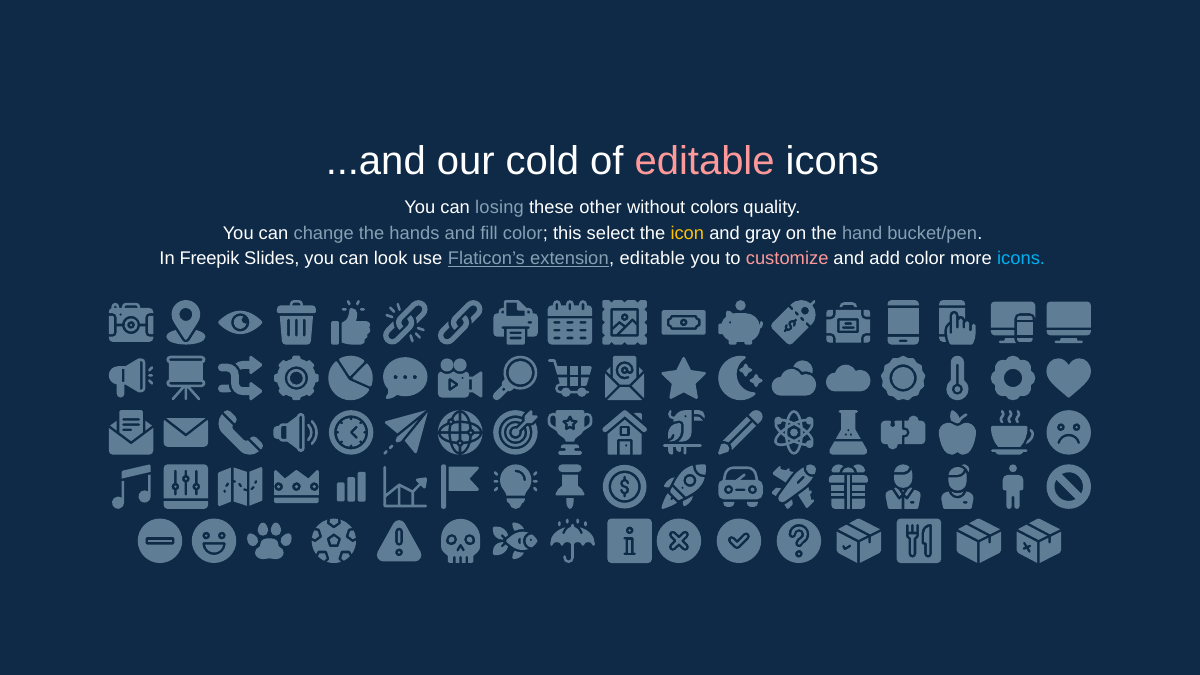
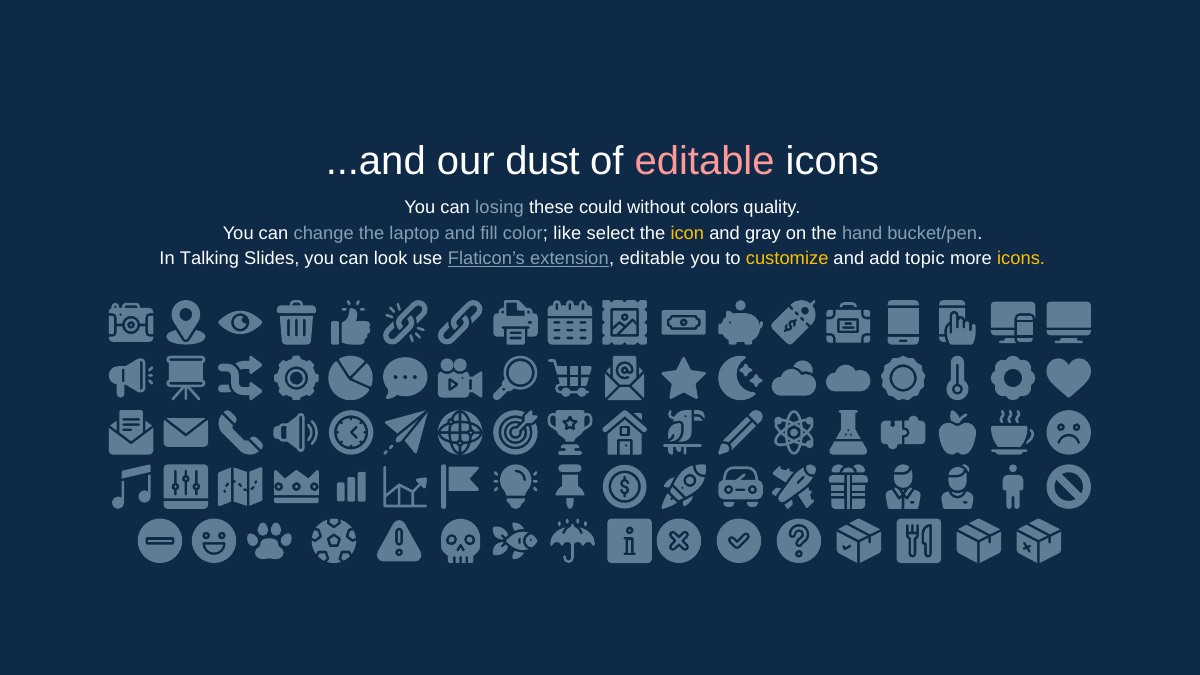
cold: cold -> dust
other: other -> could
hands: hands -> laptop
this: this -> like
Freepik: Freepik -> Talking
customize colour: pink -> yellow
add color: color -> topic
icons at (1021, 258) colour: light blue -> yellow
